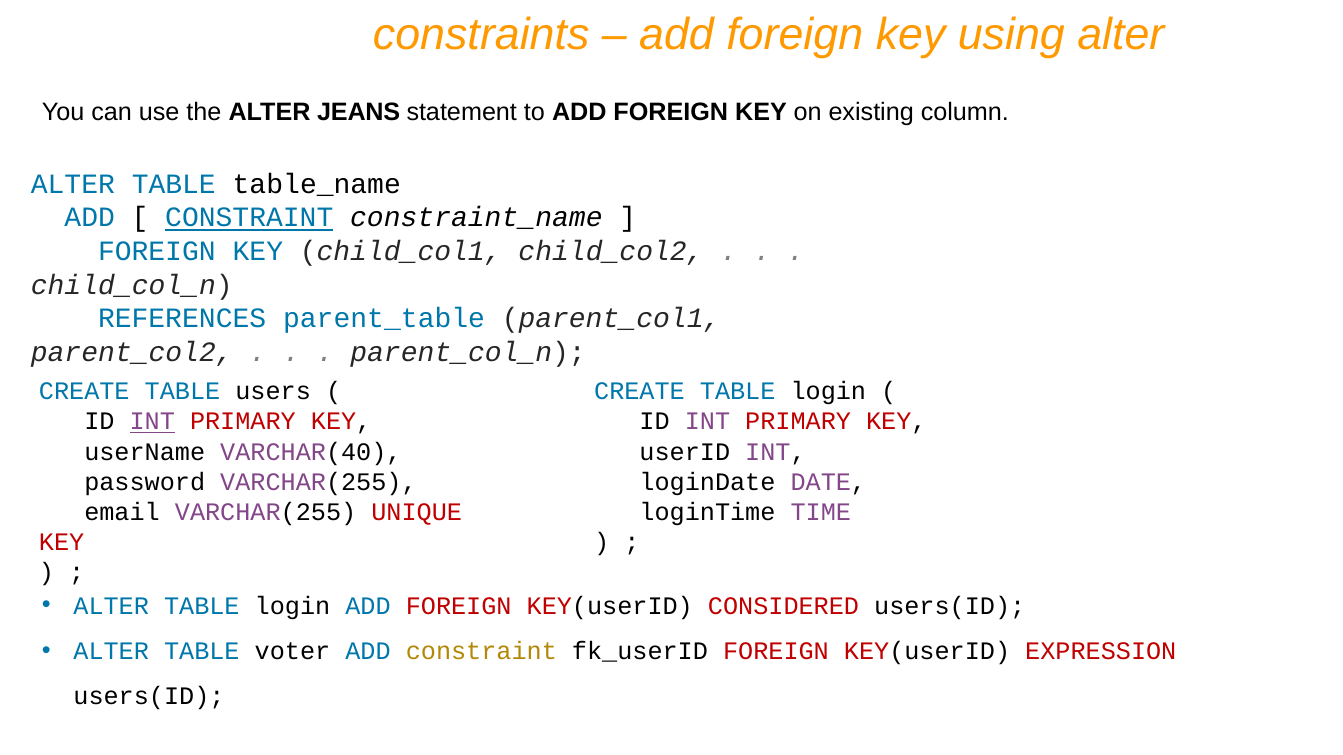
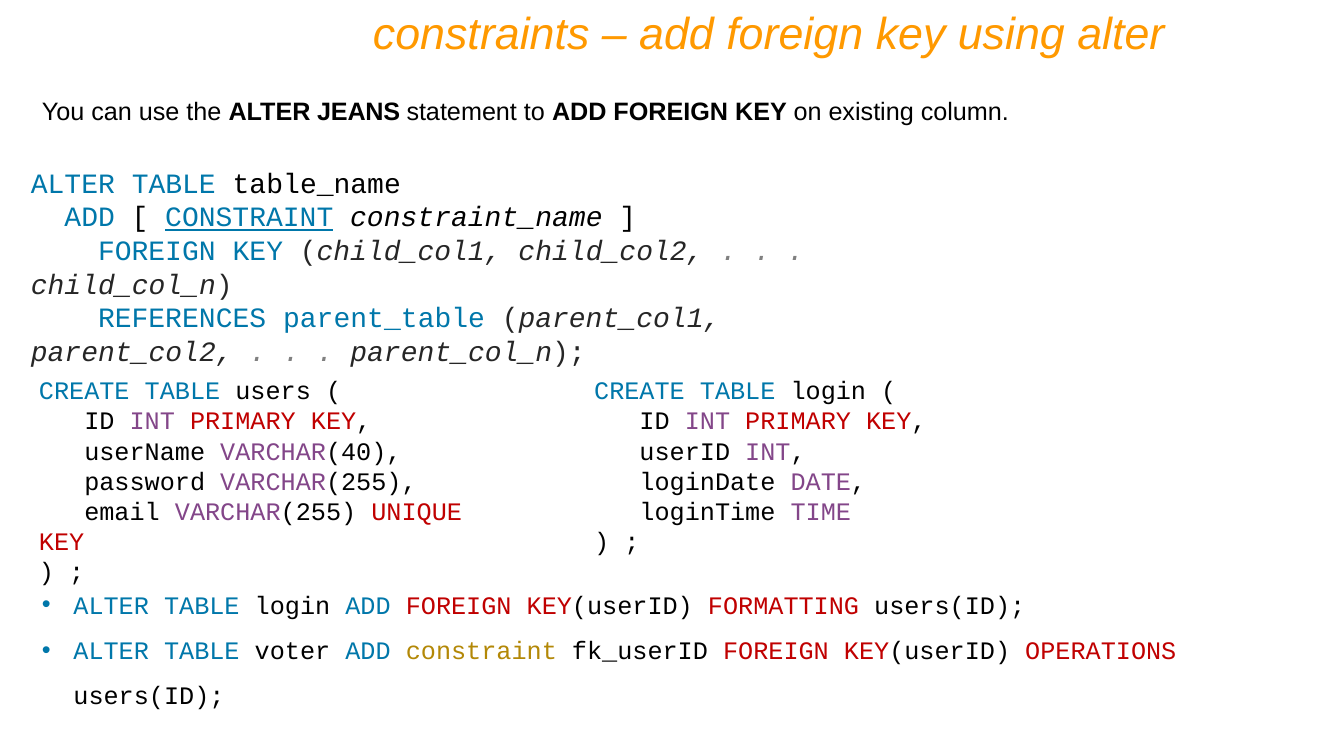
INT at (152, 422) underline: present -> none
CONSIDERED: CONSIDERED -> FORMATTING
EXPRESSION: EXPRESSION -> OPERATIONS
